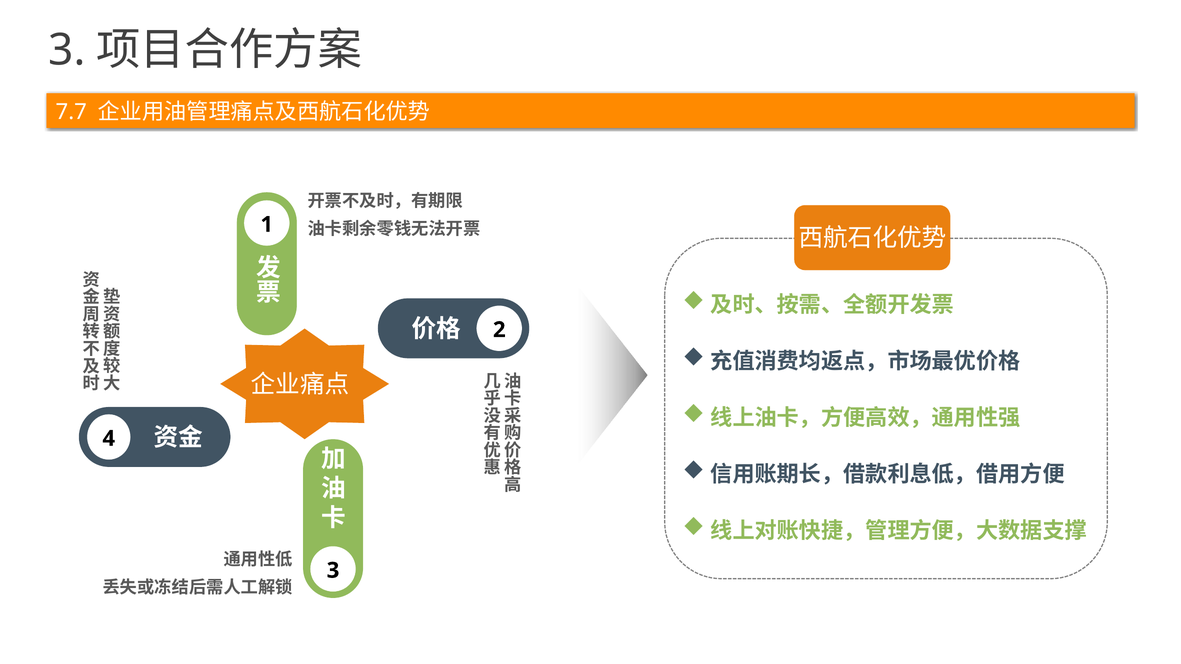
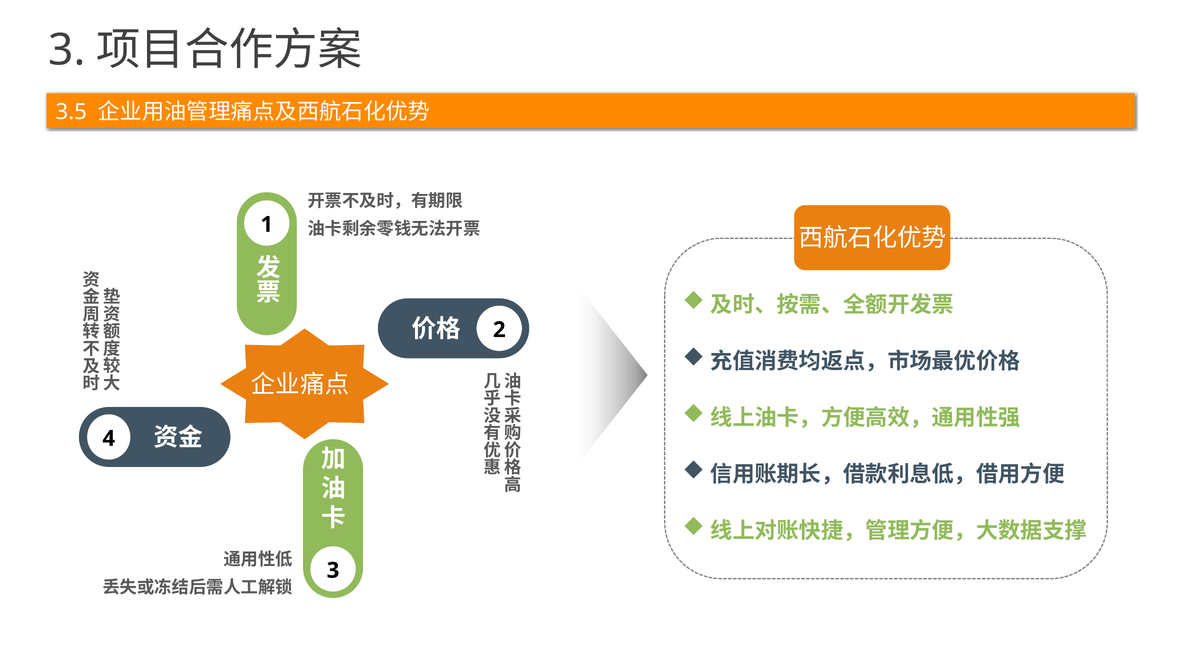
7.7: 7.7 -> 3.5
